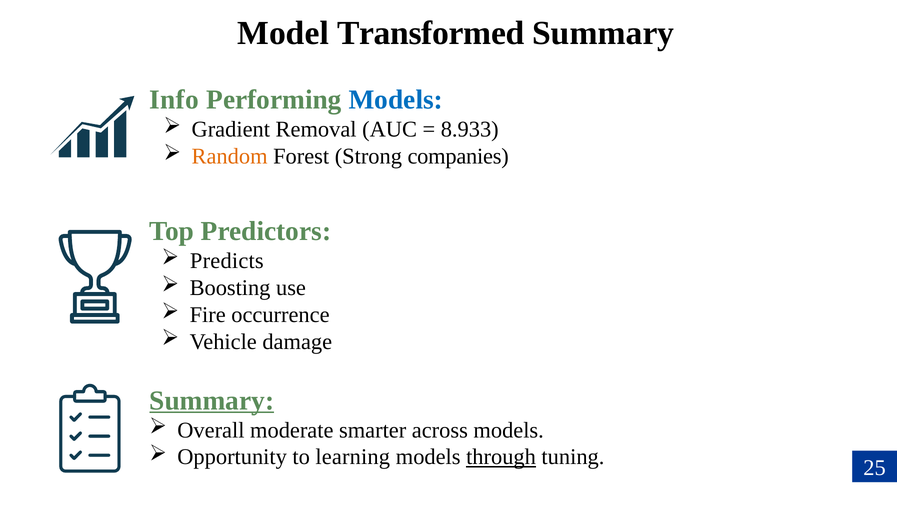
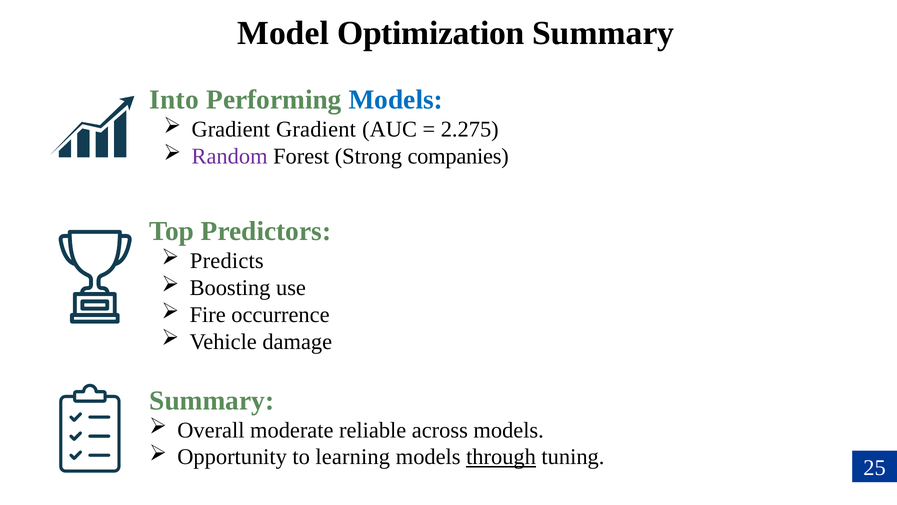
Transformed: Transformed -> Optimization
Info: Info -> Into
Gradient Removal: Removal -> Gradient
8.933: 8.933 -> 2.275
Random colour: orange -> purple
Summary at (212, 400) underline: present -> none
smarter: smarter -> reliable
